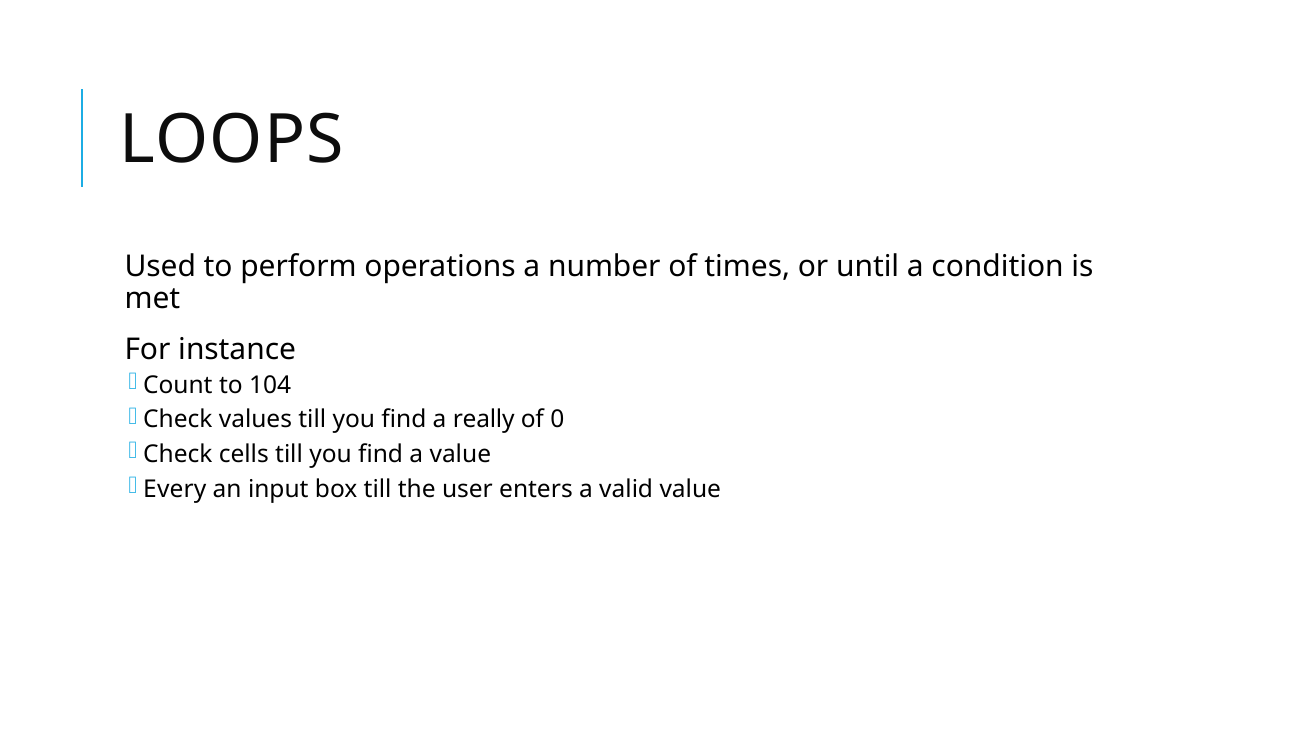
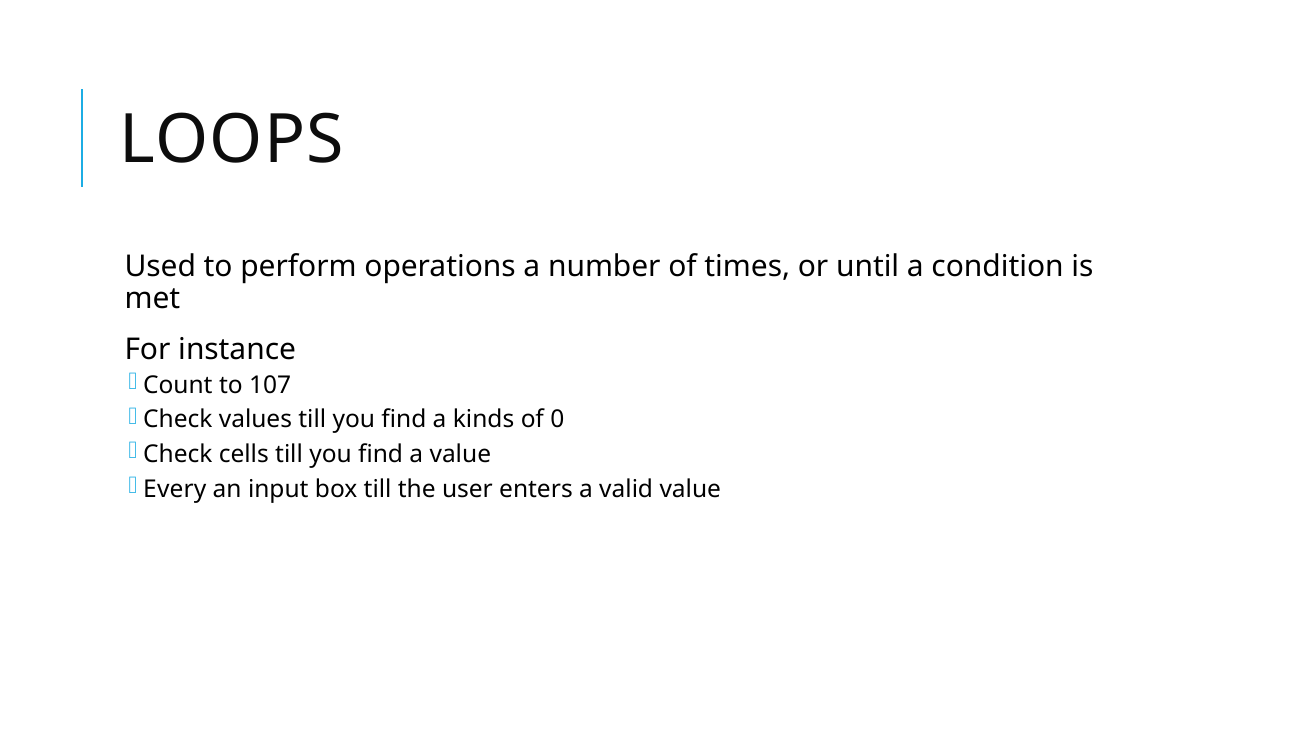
104: 104 -> 107
really: really -> kinds
